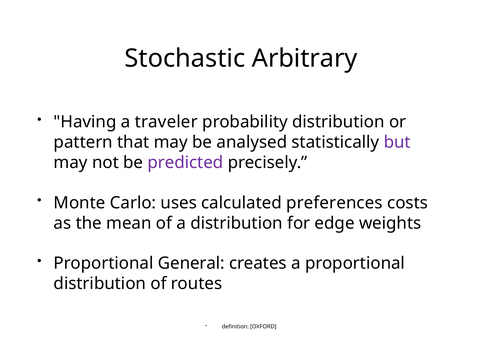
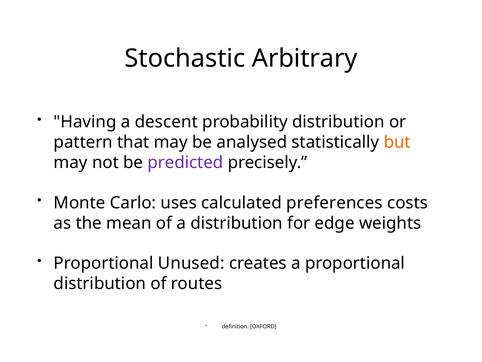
traveler: traveler -> descent
but colour: purple -> orange
General: General -> Unused
